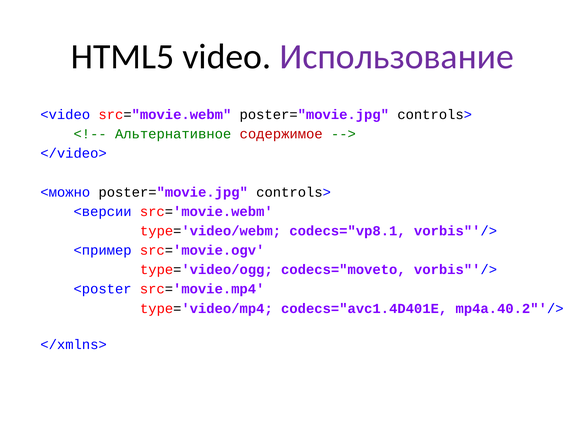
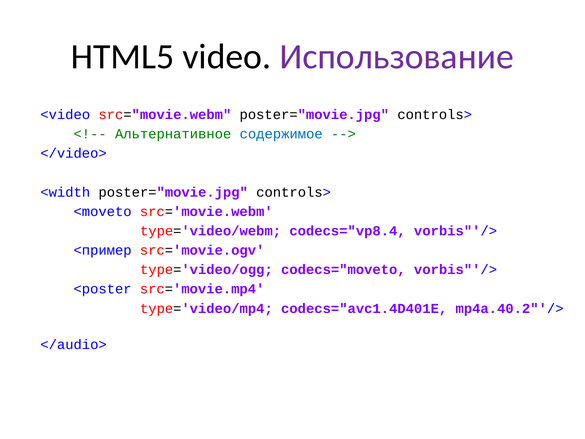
содержимое colour: red -> blue
<можно: <можно -> <width
<версии: <версии -> <moveto
codecs="vp8.1: codecs="vp8.1 -> codecs="vp8.4
</xmlns>: </xmlns> -> </audio>
